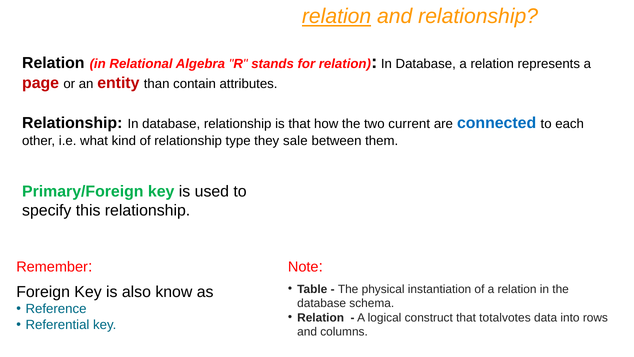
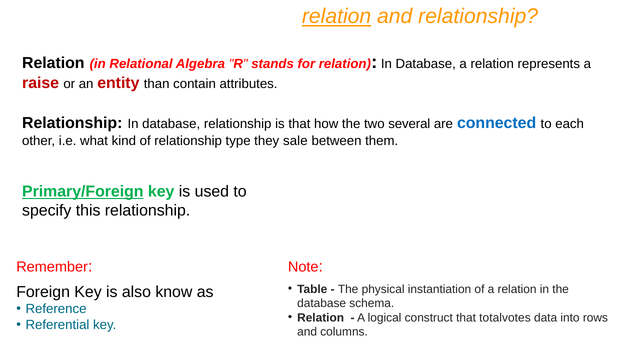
page: page -> raise
current: current -> several
Primary/Foreign underline: none -> present
